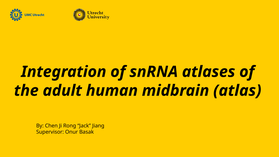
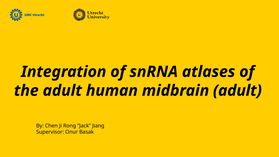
midbrain atlas: atlas -> adult
